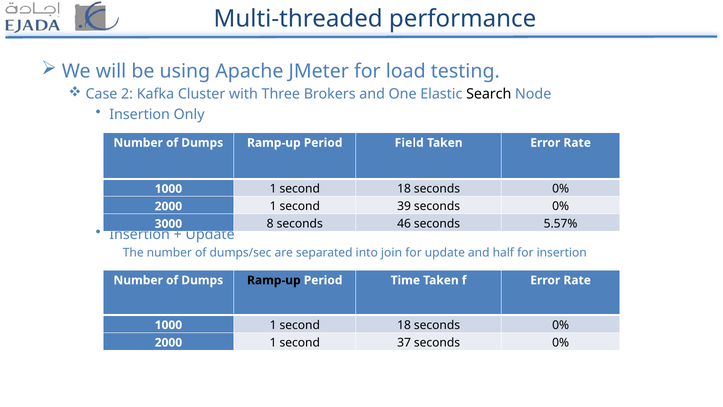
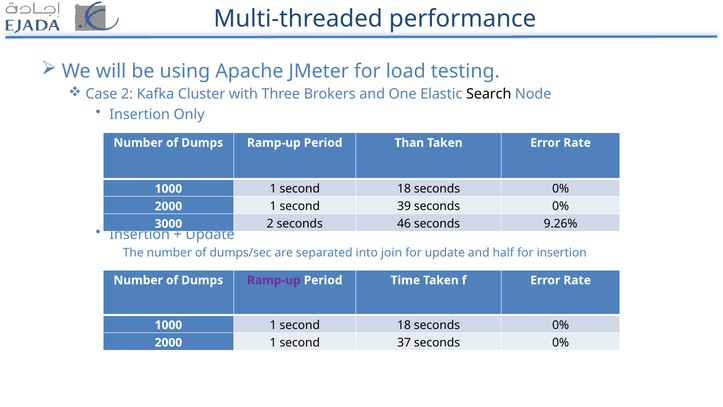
Field: Field -> Than
3000 8: 8 -> 2
5.57%: 5.57% -> 9.26%
Ramp-up at (274, 280) colour: black -> purple
